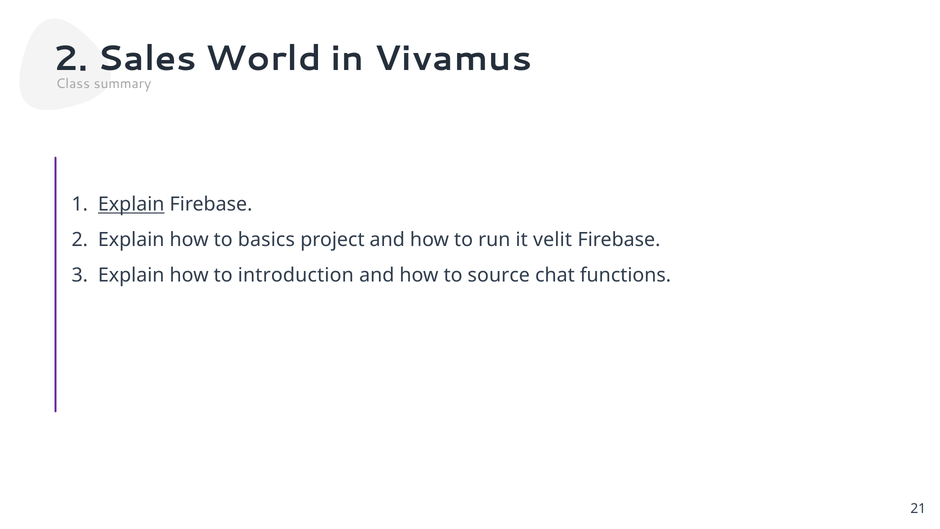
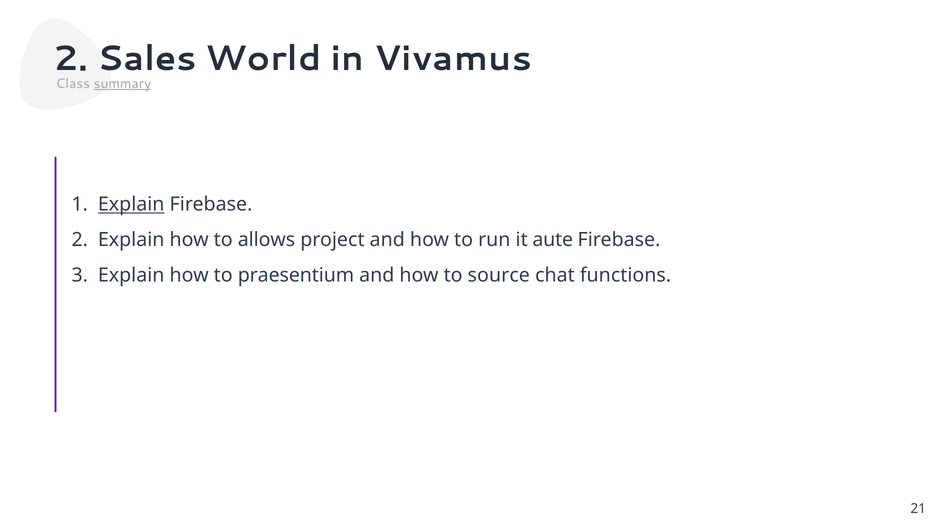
summary underline: none -> present
basics: basics -> allows
velit: velit -> aute
introduction: introduction -> praesentium
